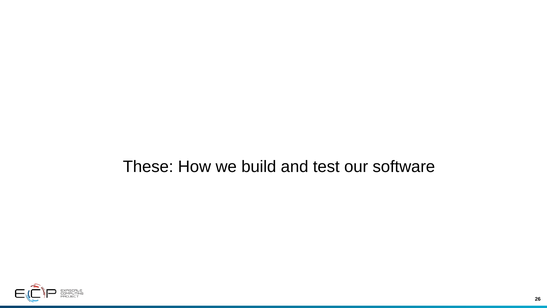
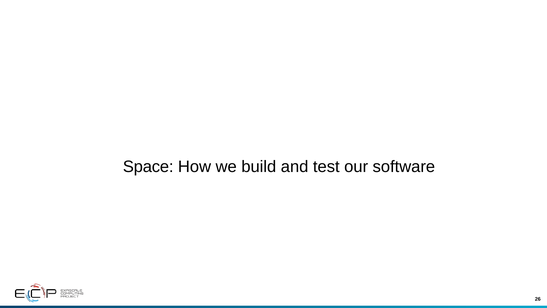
These: These -> Space
